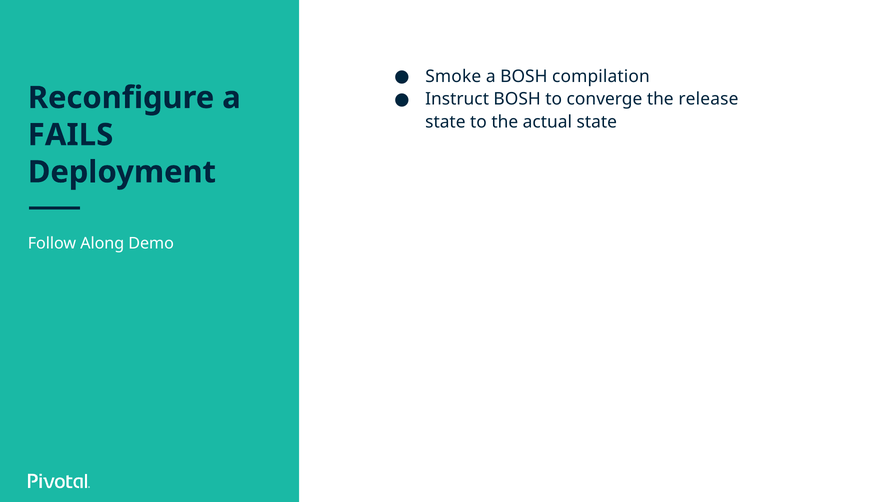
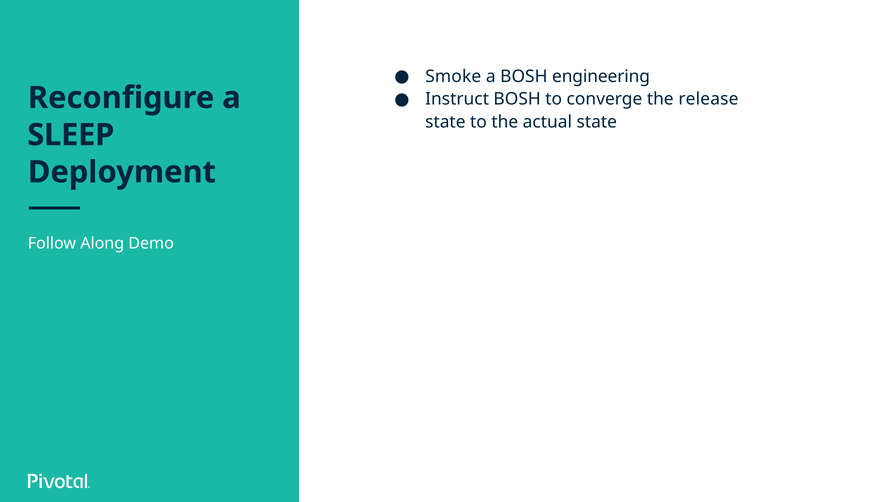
compilation: compilation -> engineering
FAILS: FAILS -> SLEEP
